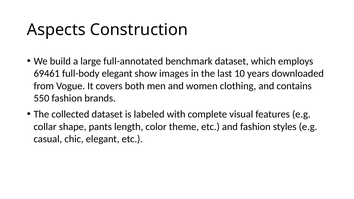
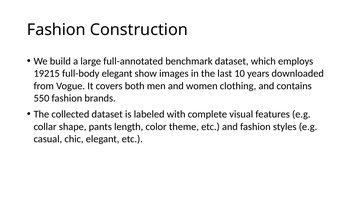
Aspects at (56, 30): Aspects -> Fashion
69461: 69461 -> 19215
